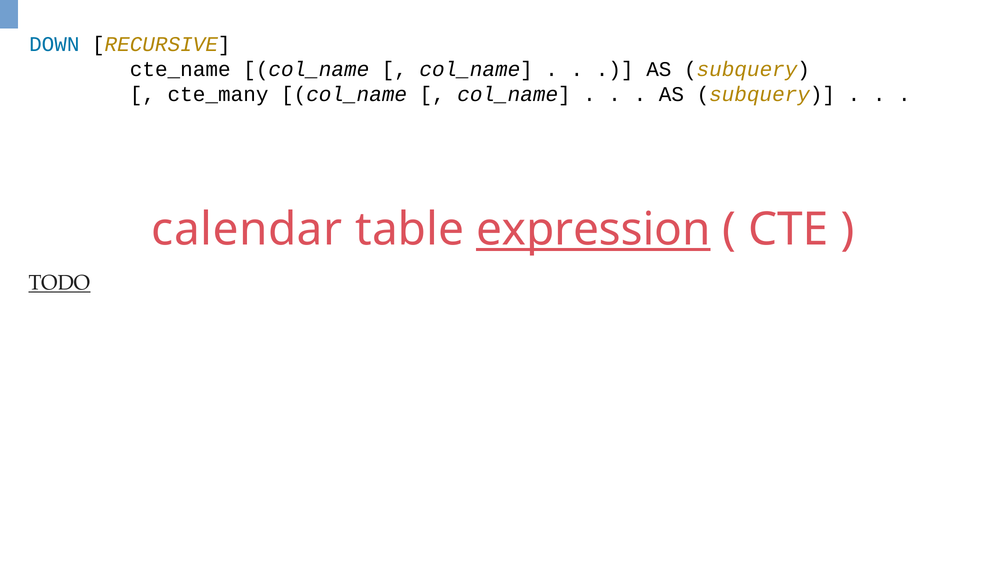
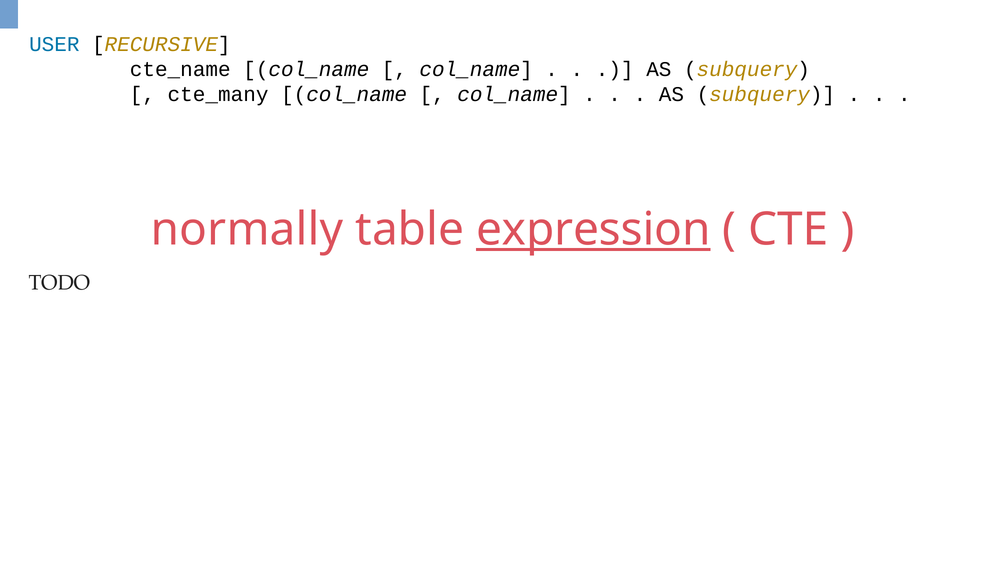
DOWN: DOWN -> USER
calendar: calendar -> normally
TODO underline: present -> none
